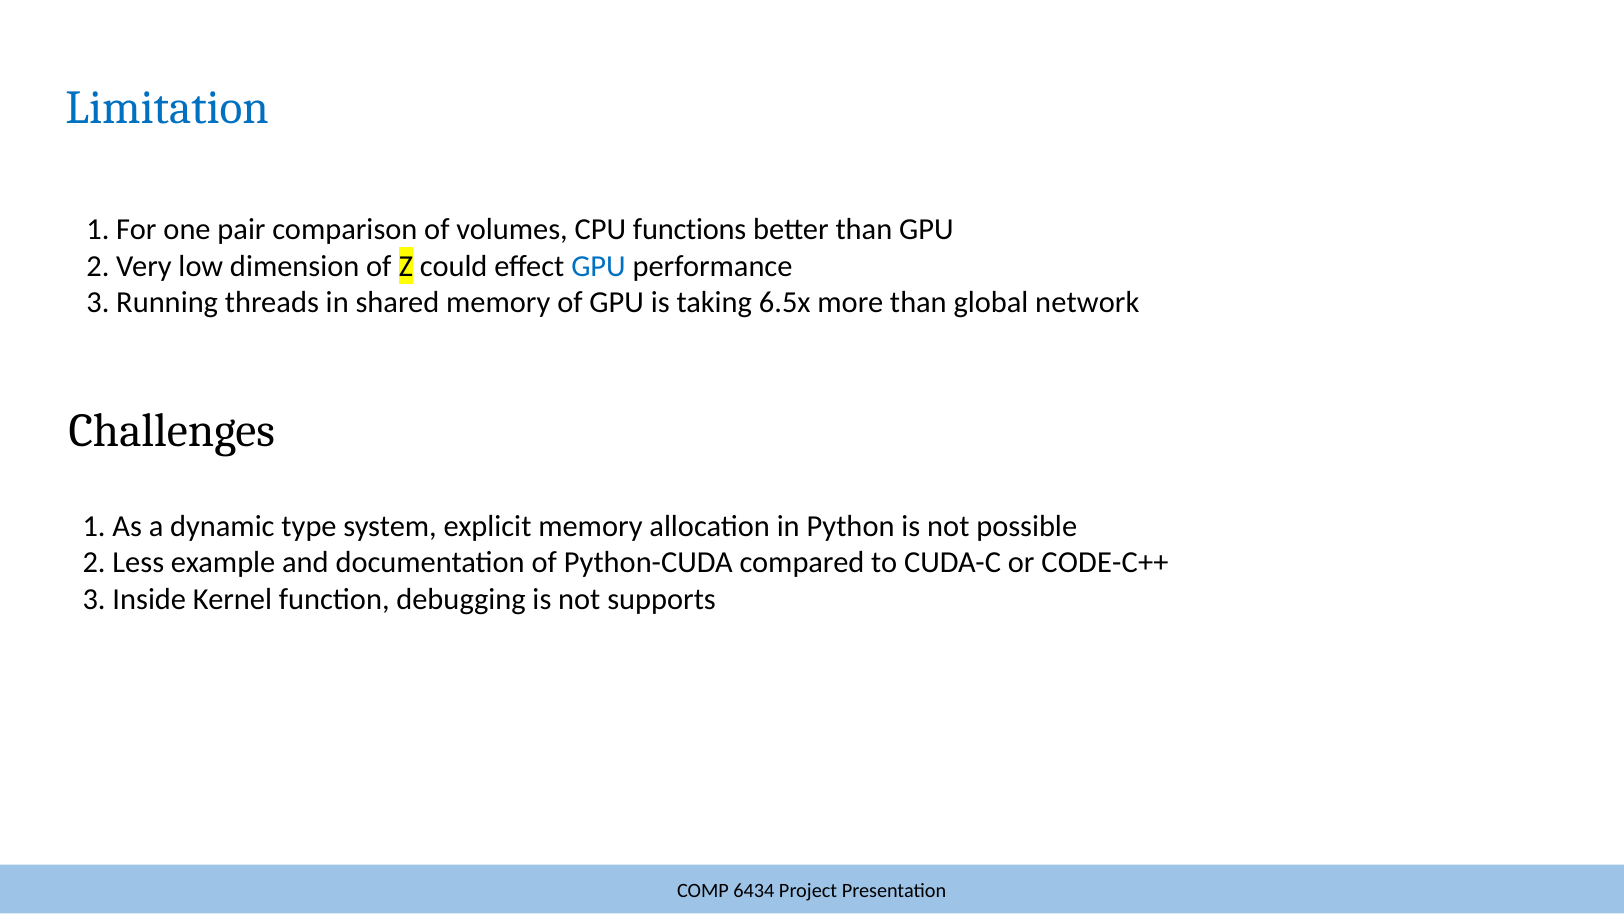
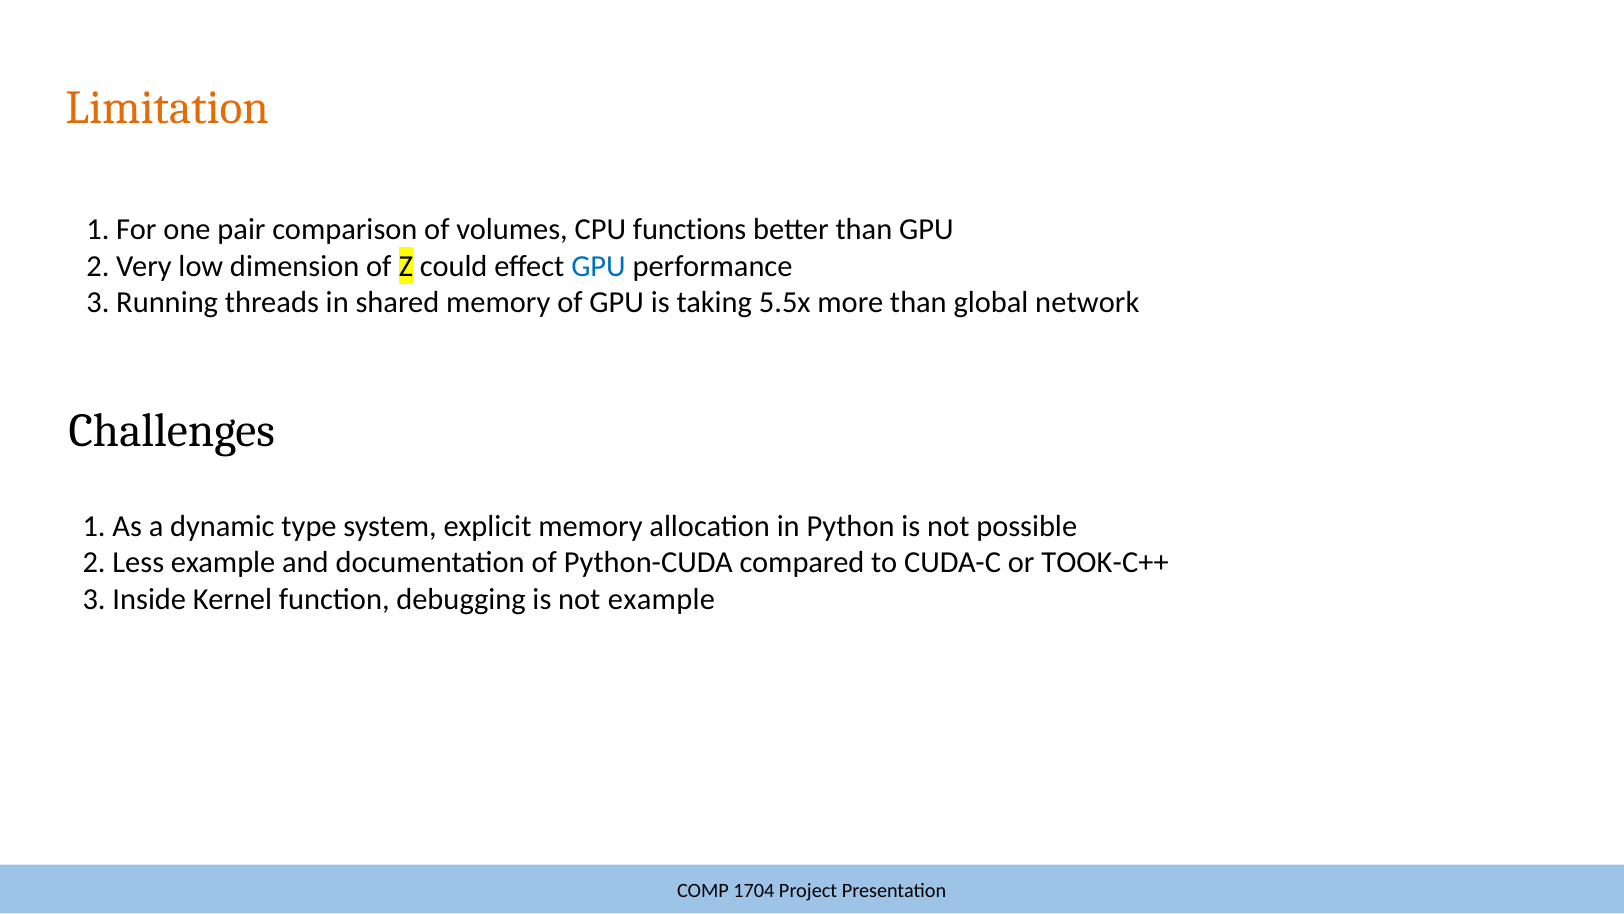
Limitation colour: blue -> orange
6.5x: 6.5x -> 5.5x
CODE-C++: CODE-C++ -> TOOK-C++
not supports: supports -> example
6434: 6434 -> 1704
